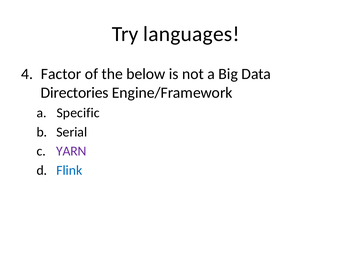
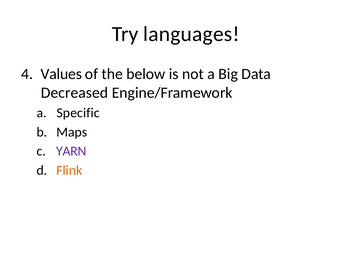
Factor: Factor -> Values
Directories: Directories -> Decreased
Serial: Serial -> Maps
Flink colour: blue -> orange
